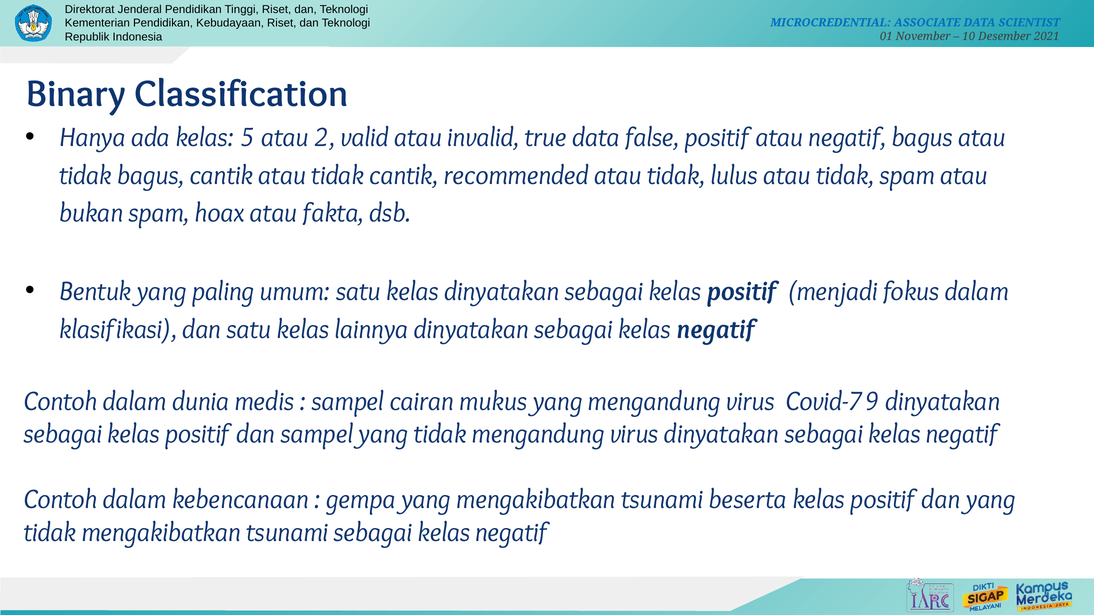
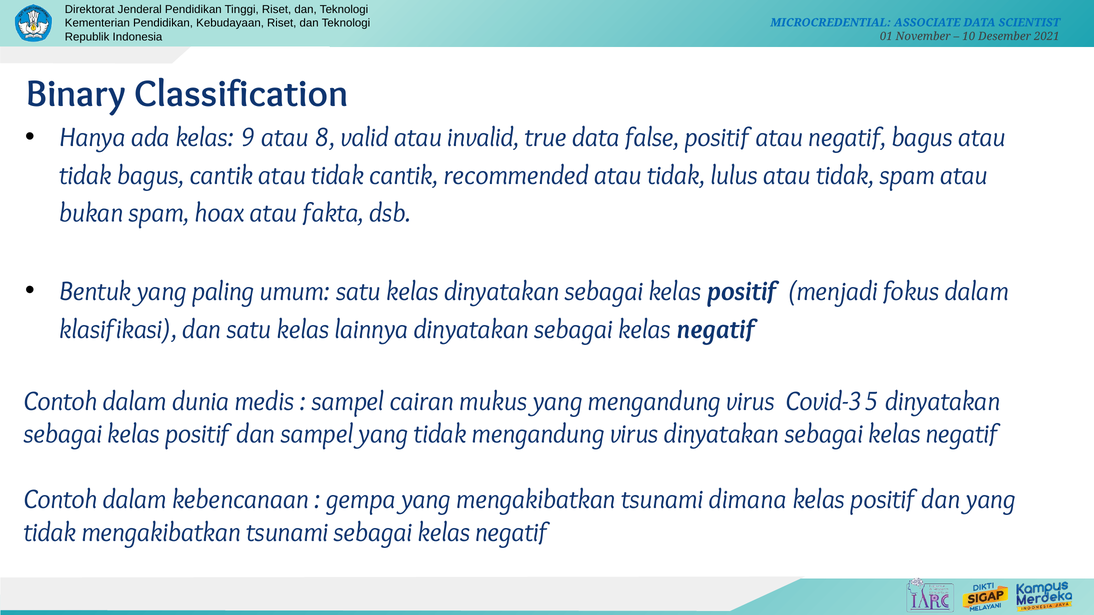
5: 5 -> 9
2: 2 -> 8
Covid-79: Covid-79 -> Covid-35
beserta: beserta -> dimana
